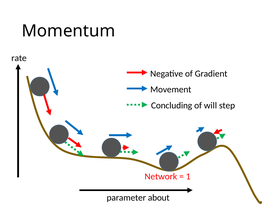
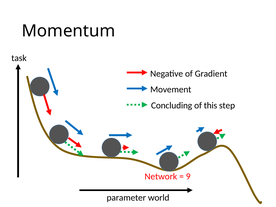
rate: rate -> task
will: will -> this
1: 1 -> 9
about: about -> world
